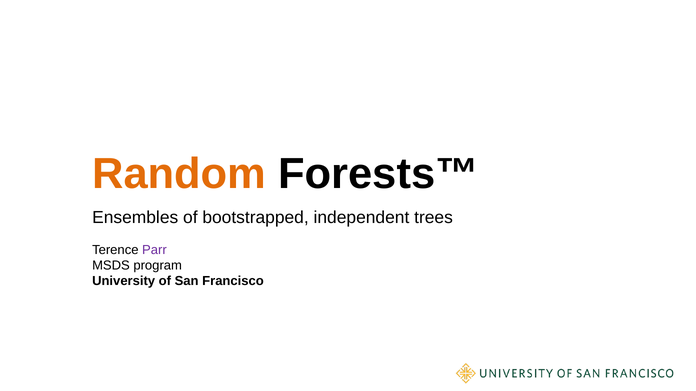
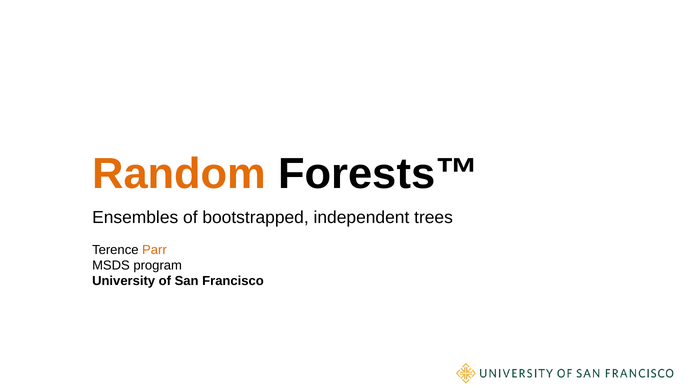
Parr colour: purple -> orange
